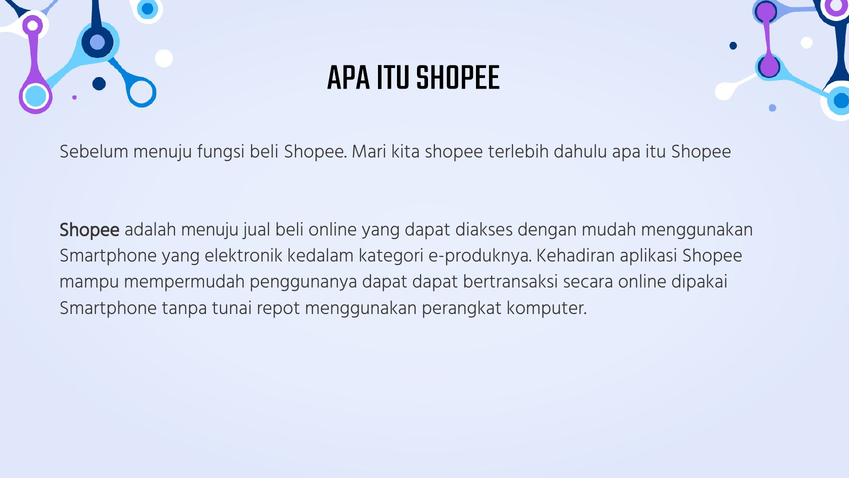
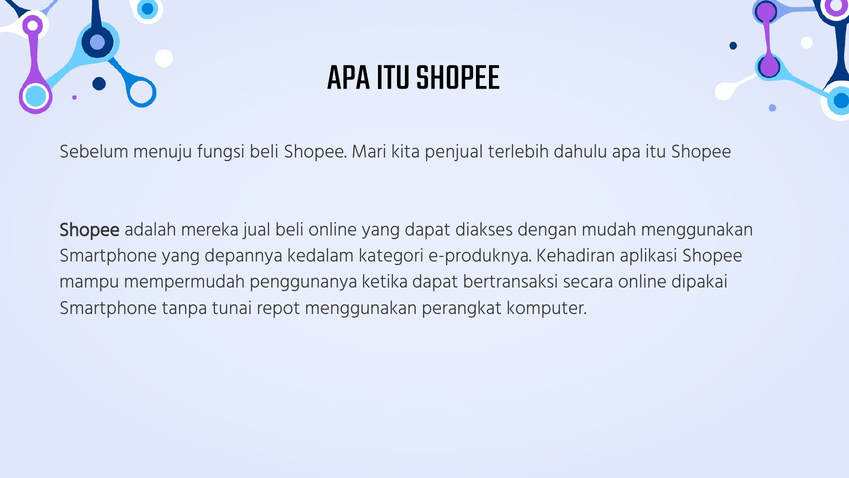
kita shopee: shopee -> penjual
adalah menuju: menuju -> mereka
elektronik: elektronik -> depannya
penggunanya dapat: dapat -> ketika
